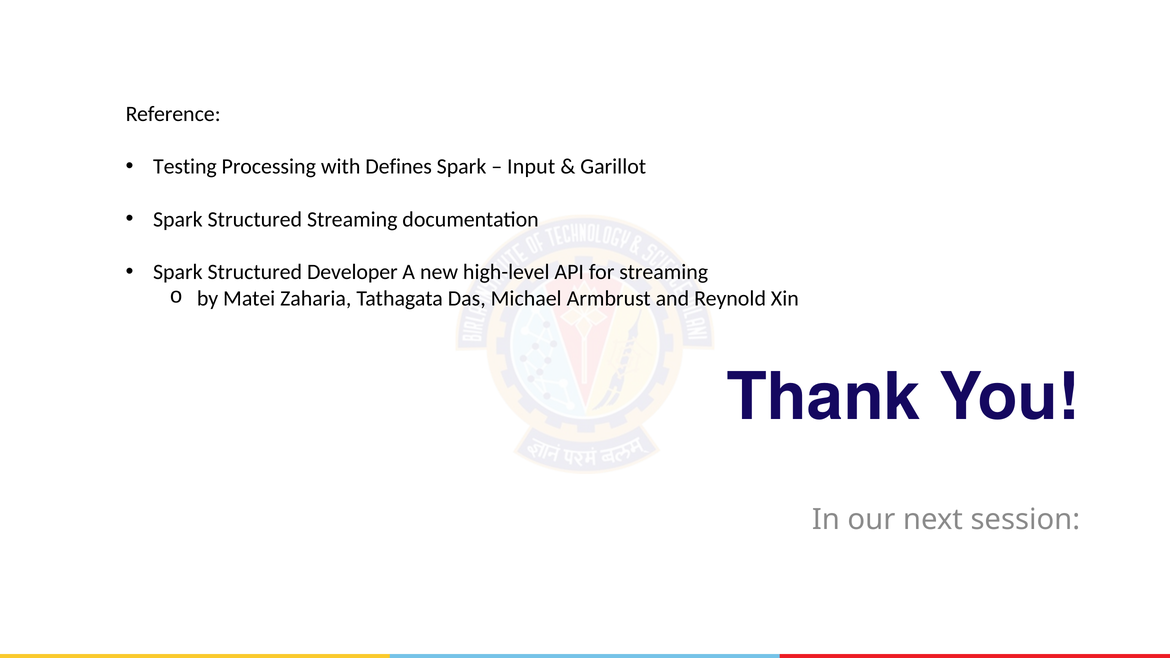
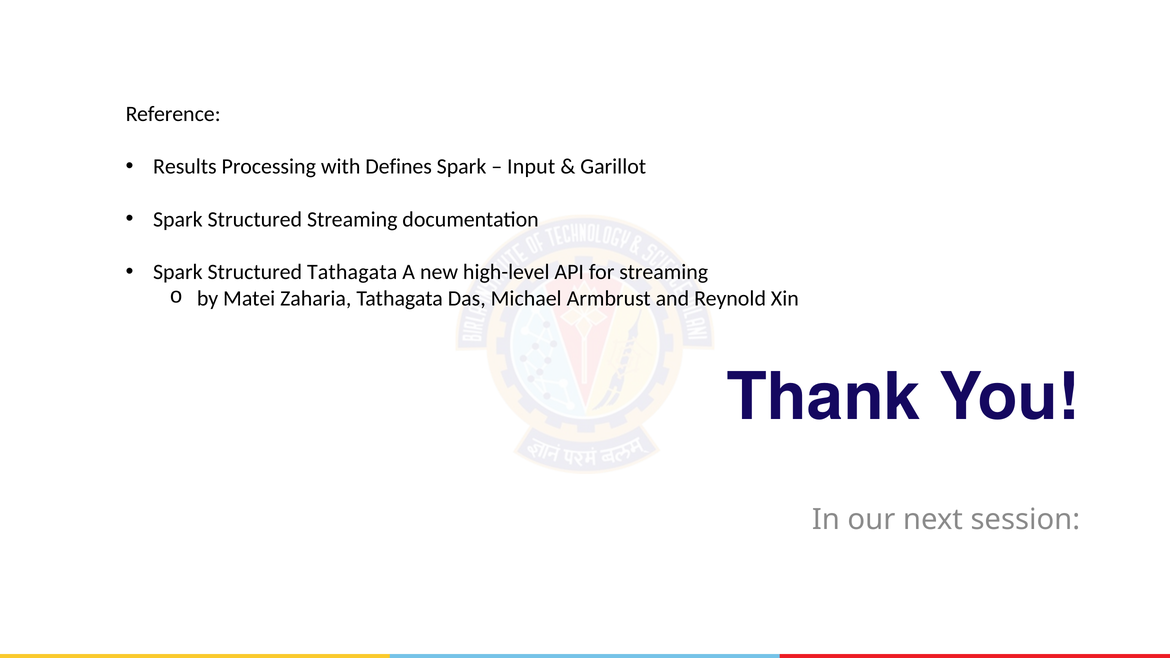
Testing: Testing -> Results
Structured Developer: Developer -> Tathagata
